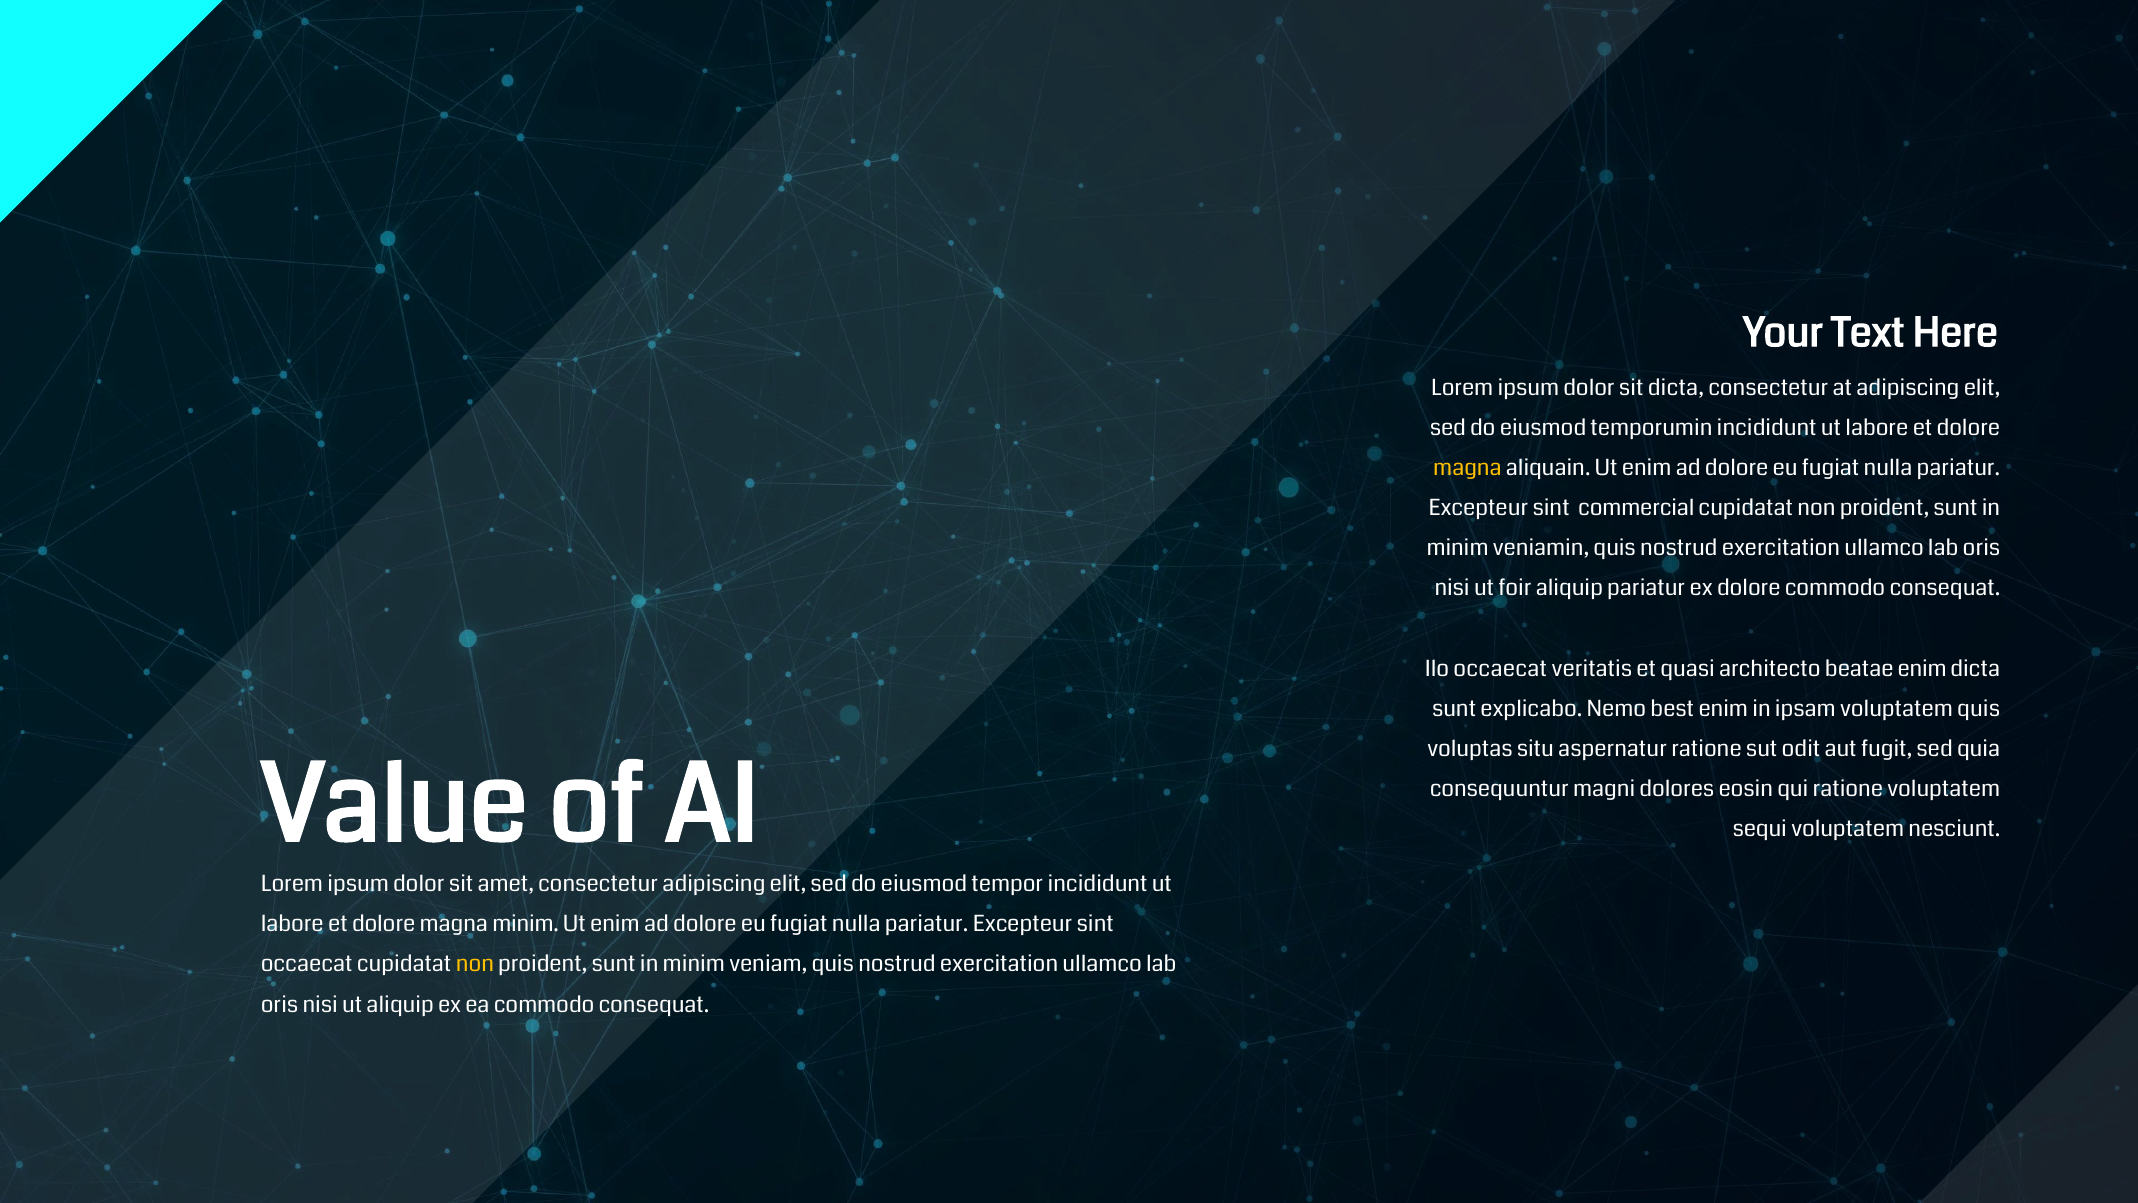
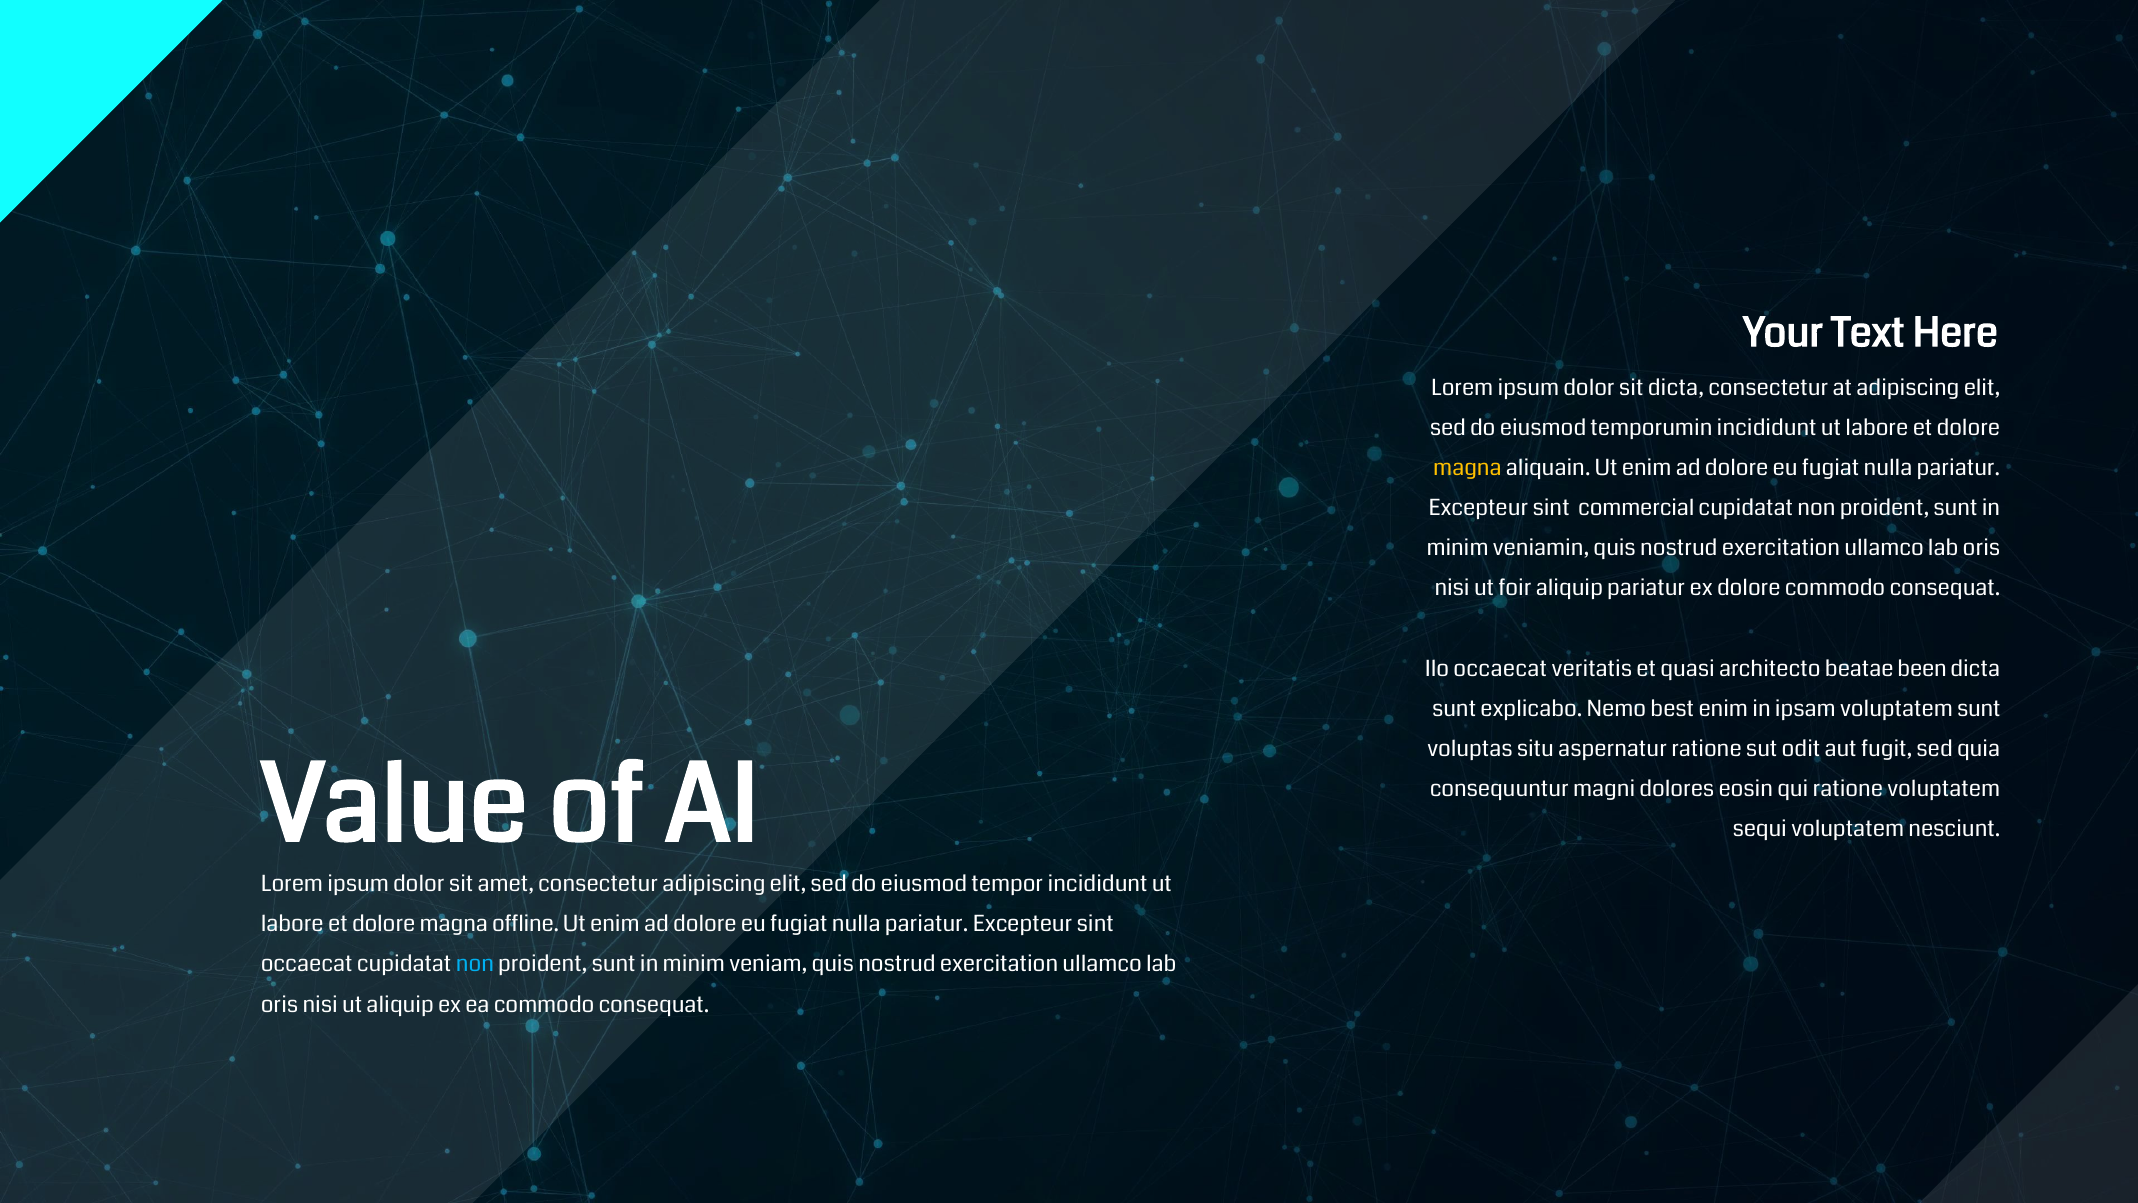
beatae enim: enim -> been
voluptatem quis: quis -> sunt
magna minim: minim -> offline
non at (475, 964) colour: yellow -> light blue
